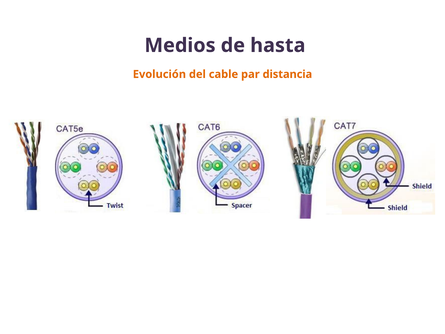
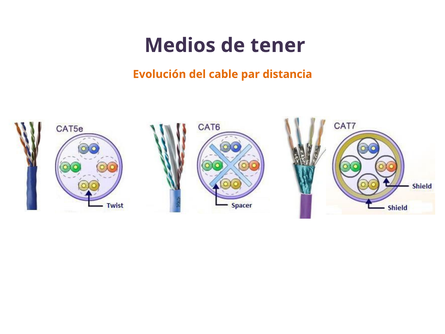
hasta: hasta -> tener
